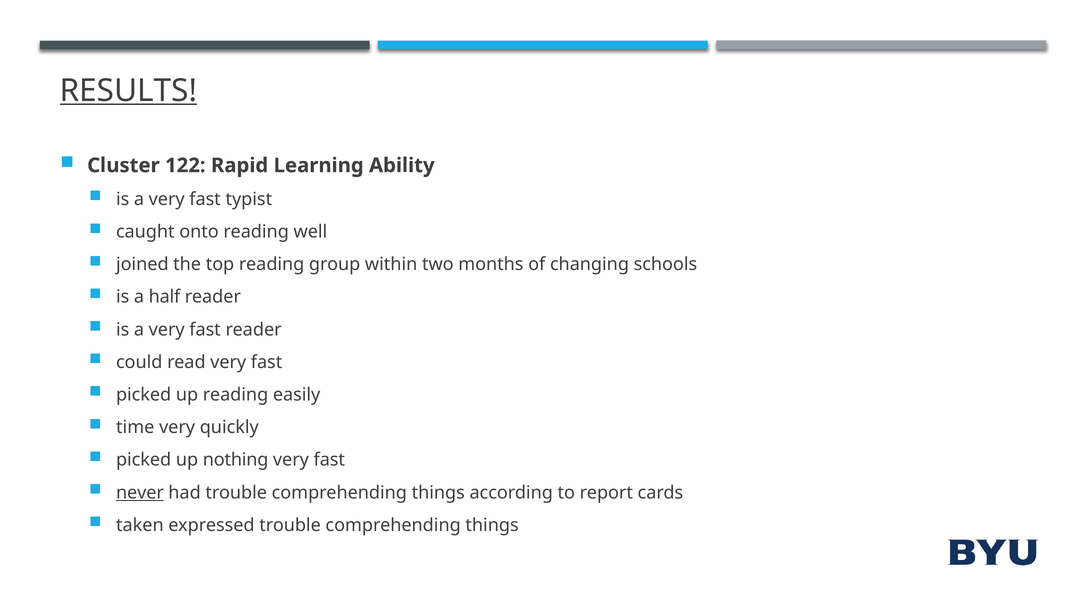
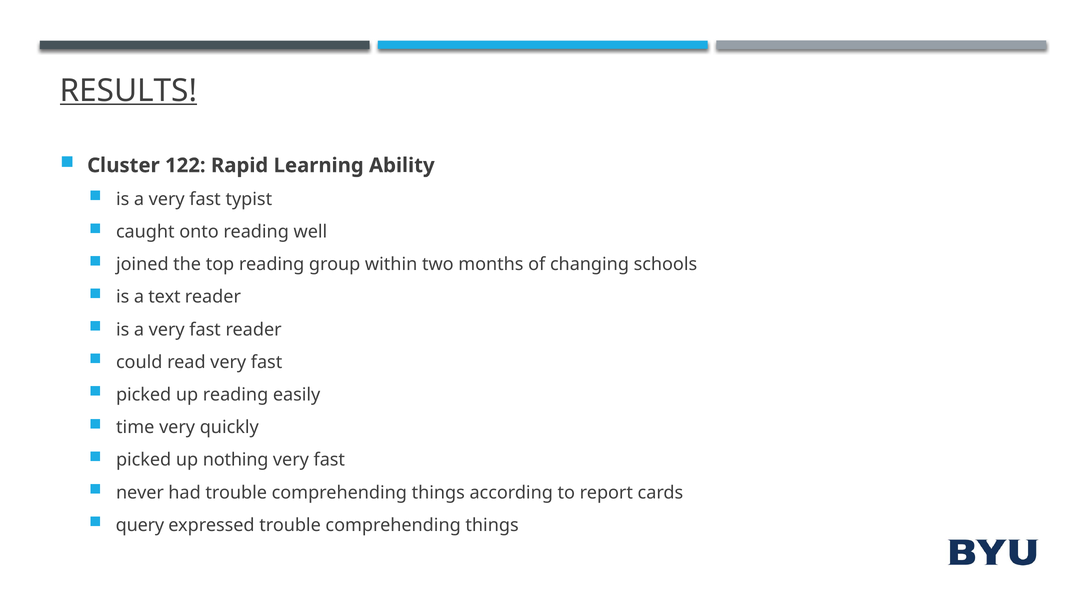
half: half -> text
never underline: present -> none
taken: taken -> query
